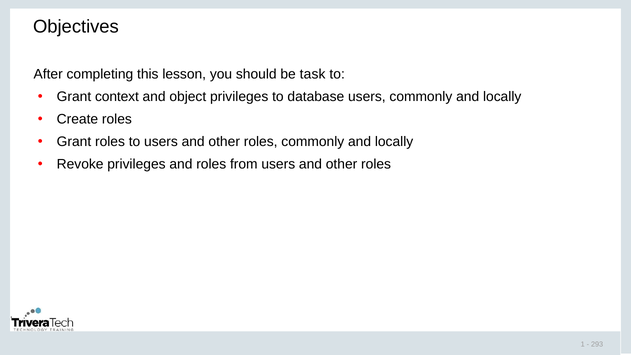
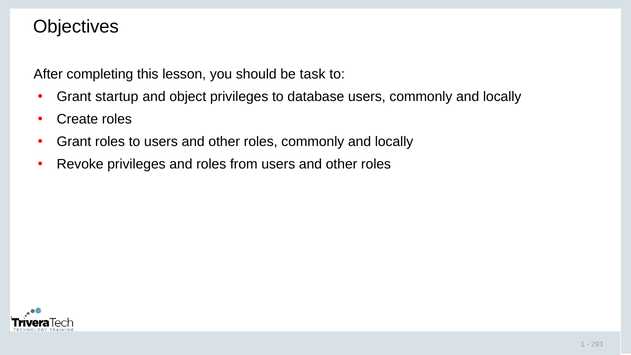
context: context -> startup
